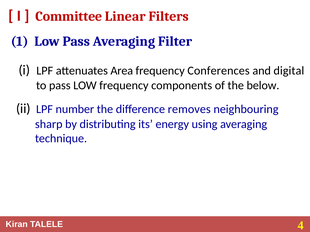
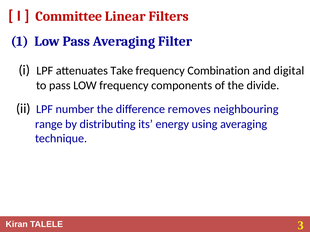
Area: Area -> Take
Conferences: Conferences -> Combination
below: below -> divide
sharp: sharp -> range
4: 4 -> 3
